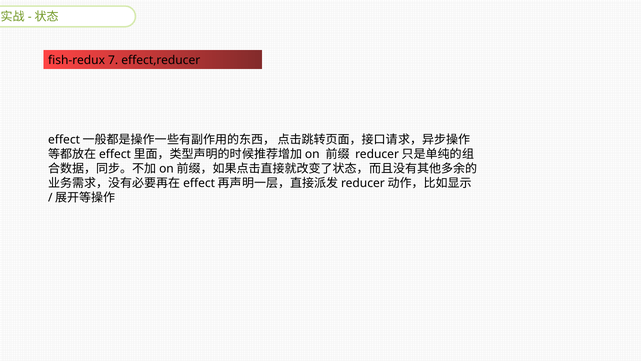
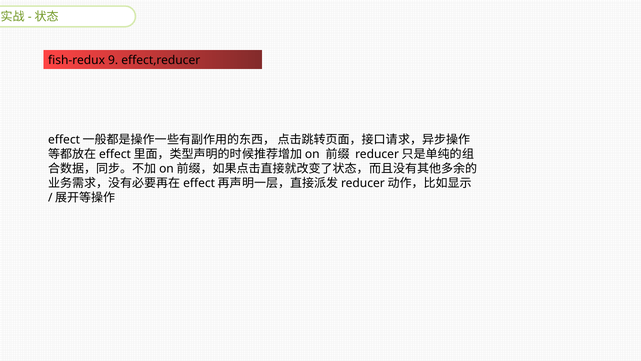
7: 7 -> 9
